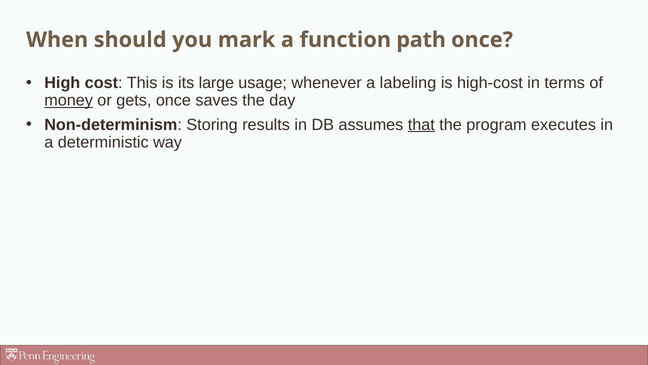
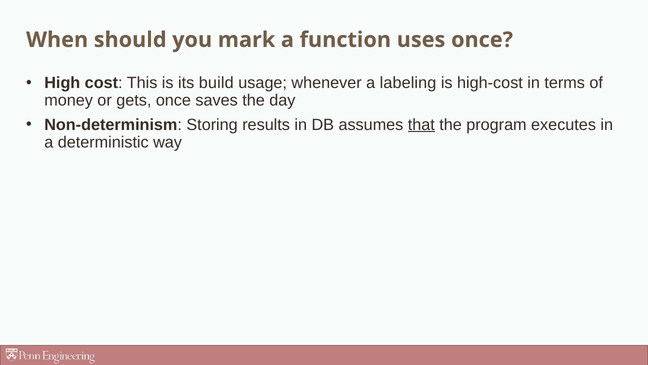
path: path -> uses
large: large -> build
money underline: present -> none
